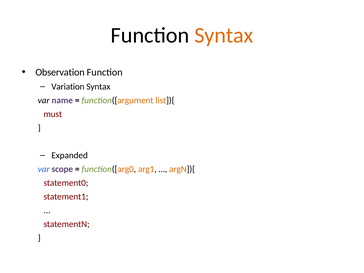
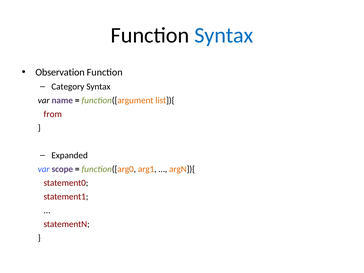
Syntax at (224, 35) colour: orange -> blue
Variation: Variation -> Category
must: must -> from
